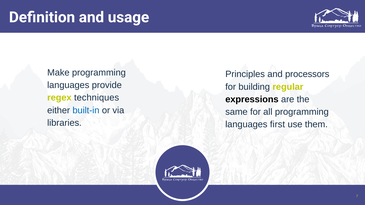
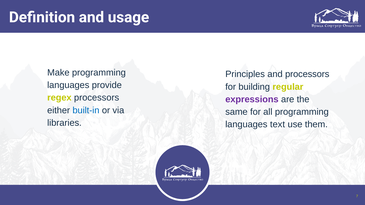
regex techniques: techniques -> processors
expressions colour: black -> purple
first: first -> text
